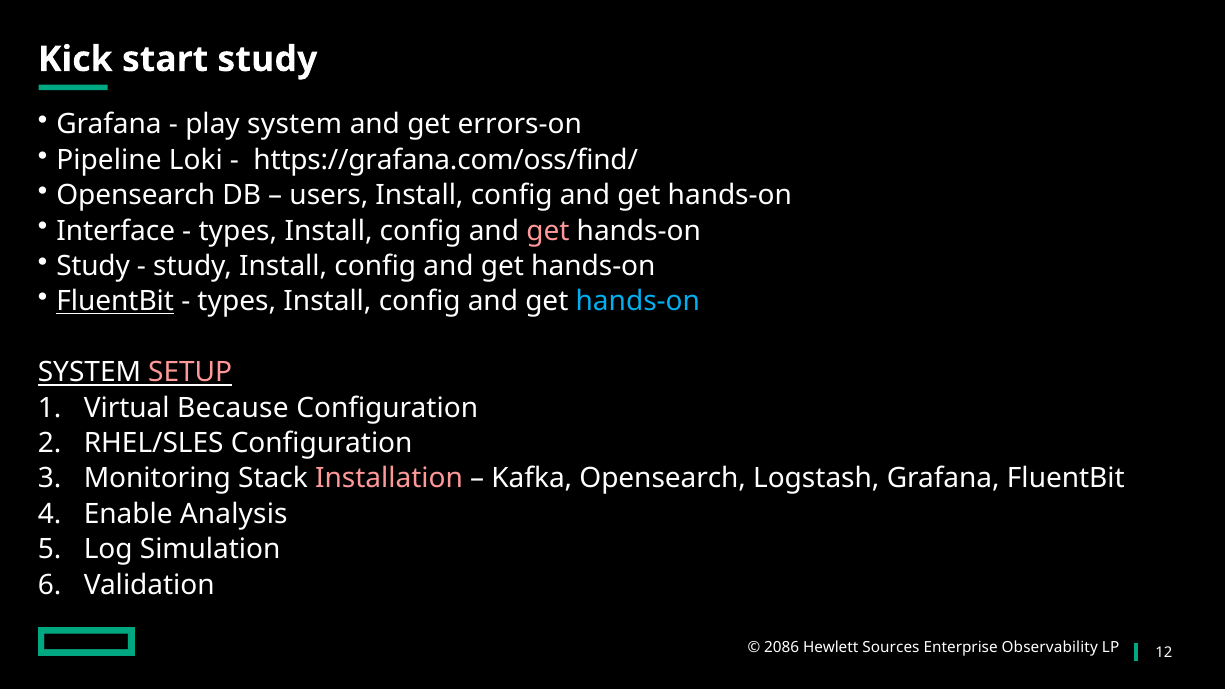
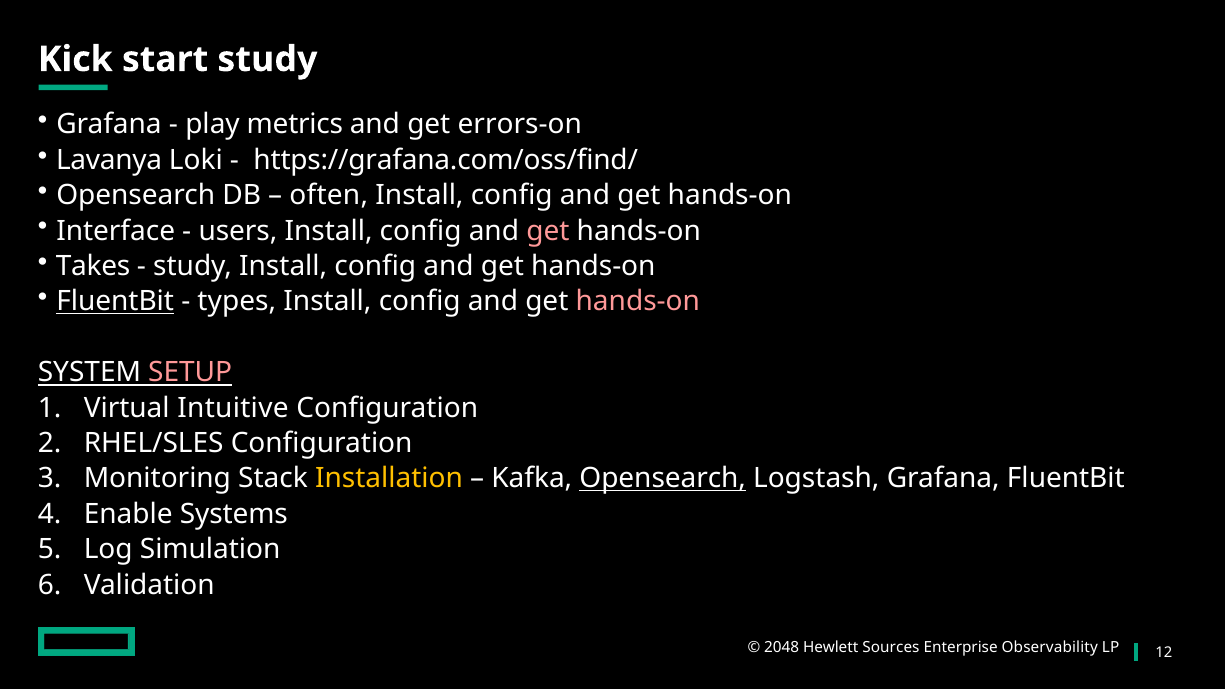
play system: system -> metrics
Pipeline: Pipeline -> Lavanya
users: users -> often
types at (238, 231): types -> users
Study at (93, 266): Study -> Takes
hands-on at (638, 302) colour: light blue -> pink
Because: Because -> Intuitive
Installation colour: pink -> yellow
Opensearch at (663, 479) underline: none -> present
Analysis: Analysis -> Systems
2086: 2086 -> 2048
